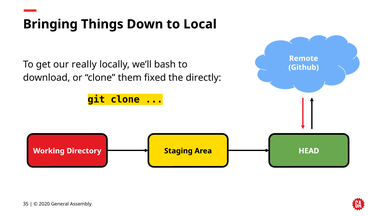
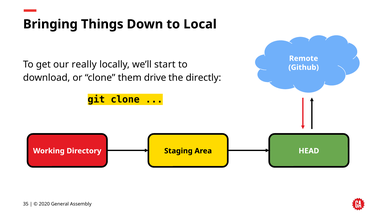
bash: bash -> start
fixed: fixed -> drive
